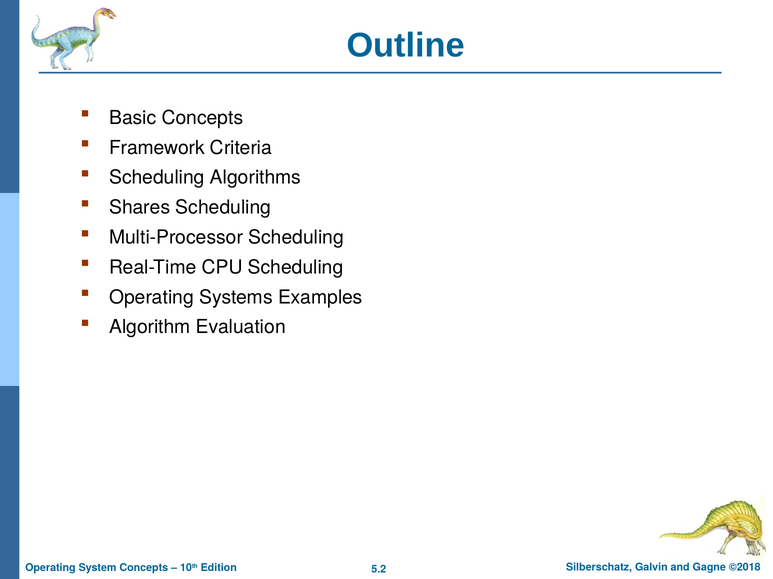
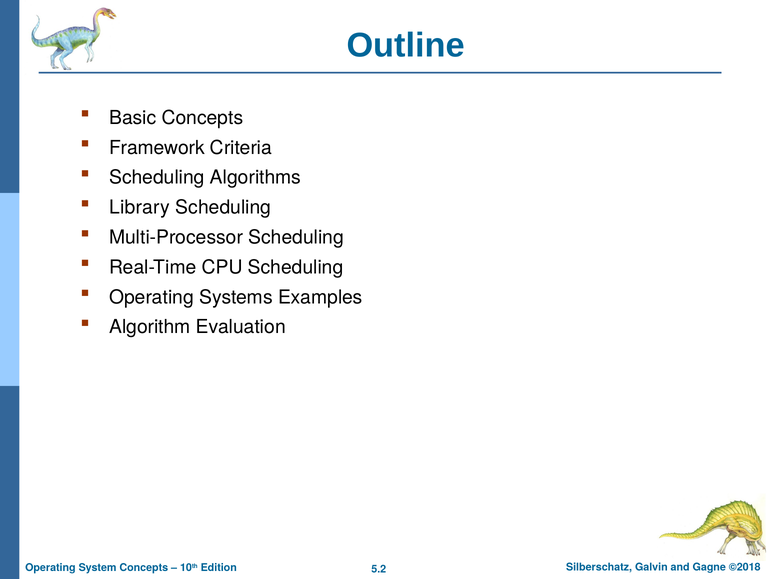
Shares: Shares -> Library
